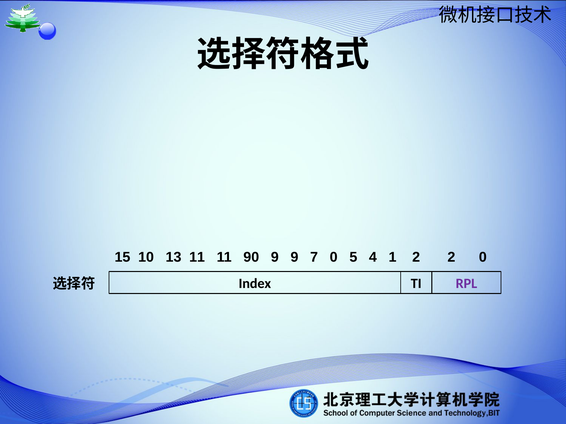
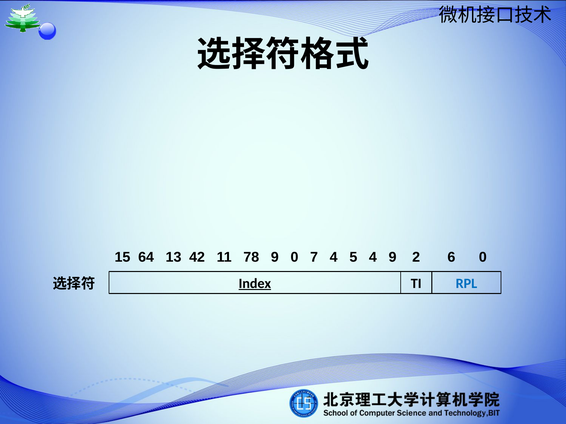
10: 10 -> 64
13 11: 11 -> 42
90: 90 -> 78
9 9: 9 -> 0
7 0: 0 -> 4
4 1: 1 -> 9
2 2: 2 -> 6
Index underline: none -> present
RPL colour: purple -> blue
